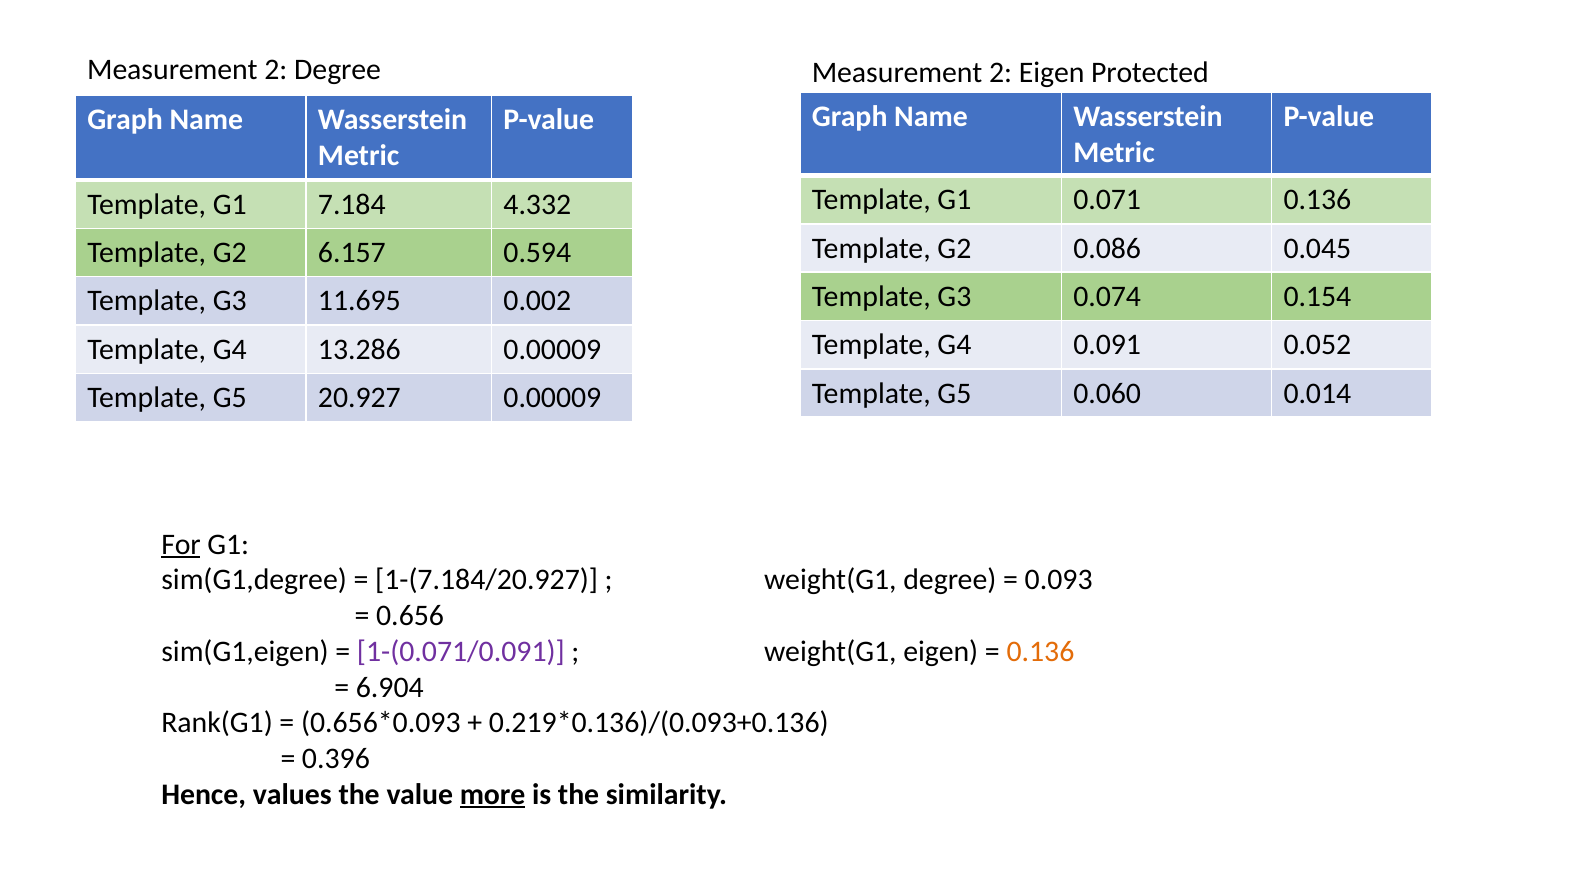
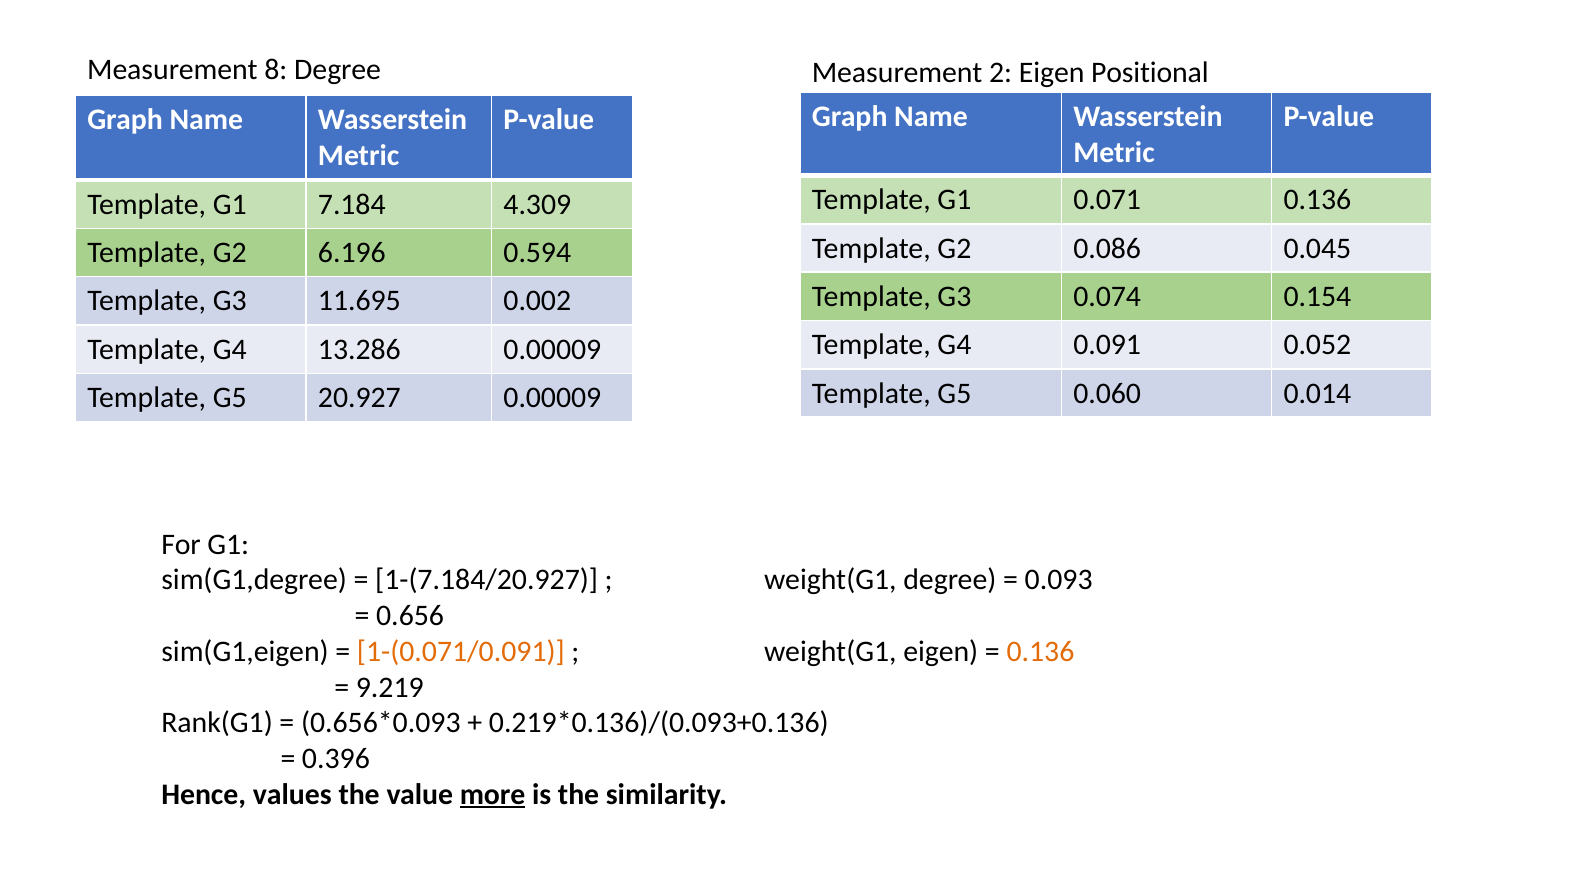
2 at (276, 70): 2 -> 8
Protected: Protected -> Positional
4.332: 4.332 -> 4.309
6.157: 6.157 -> 6.196
For underline: present -> none
1-(0.071/0.091 colour: purple -> orange
6.904: 6.904 -> 9.219
